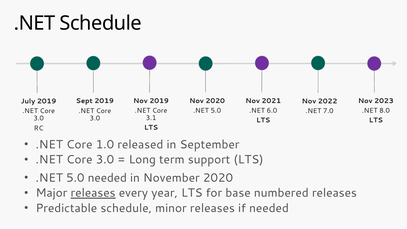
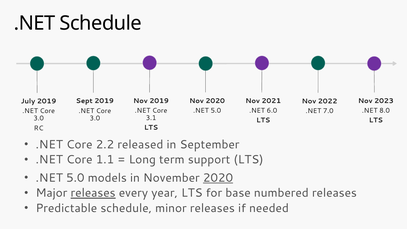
1.0: 1.0 -> 2.2
3.0 at (105, 160): 3.0 -> 1.1
5.0 needed: needed -> models
2020 at (218, 178) underline: none -> present
